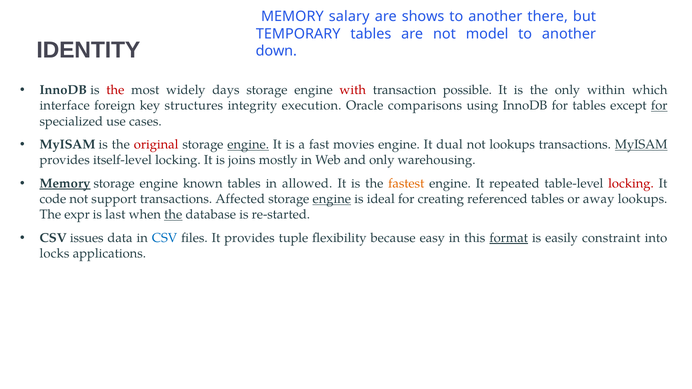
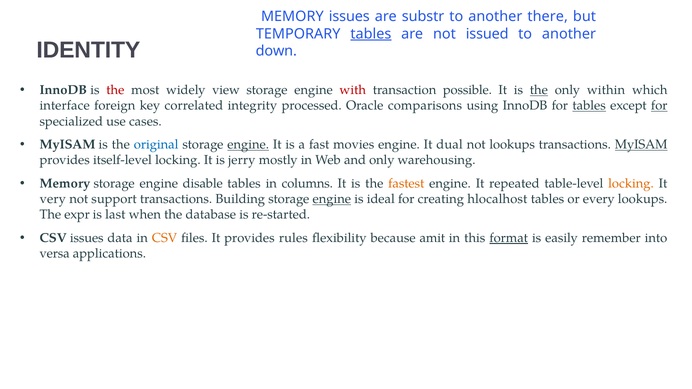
MEMORY salary: salary -> issues
shows: shows -> substr
tables at (371, 34) underline: none -> present
model: model -> issued
days: days -> view
the at (539, 90) underline: none -> present
structures: structures -> correlated
execution: execution -> processed
tables at (589, 106) underline: none -> present
original colour: red -> blue
joins: joins -> jerry
Memory at (65, 184) underline: present -> none
known: known -> disable
allowed: allowed -> columns
locking at (631, 184) colour: red -> orange
code: code -> very
Affected: Affected -> Building
referenced: referenced -> hlocalhost
away: away -> every
the at (173, 215) underline: present -> none
CSV at (165, 238) colour: blue -> orange
tuple: tuple -> rules
easy: easy -> amit
constraint: constraint -> remember
locks: locks -> versa
